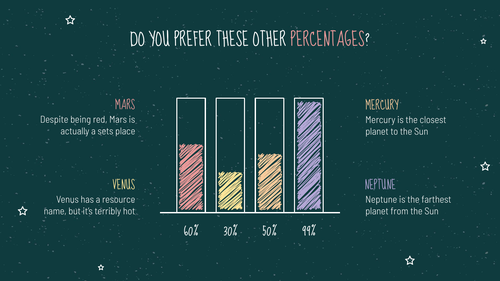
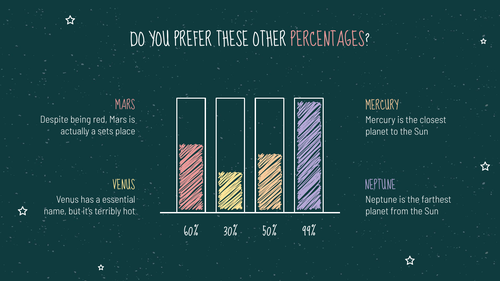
resource: resource -> essential
